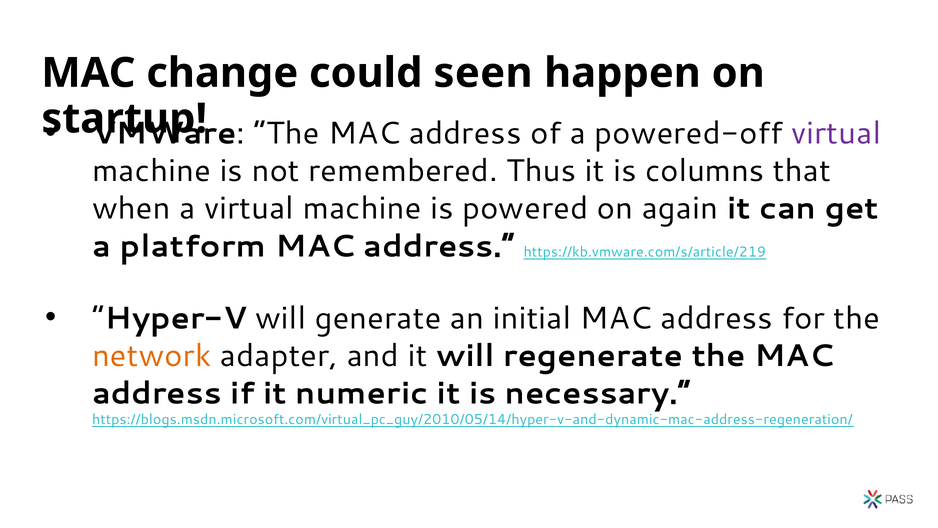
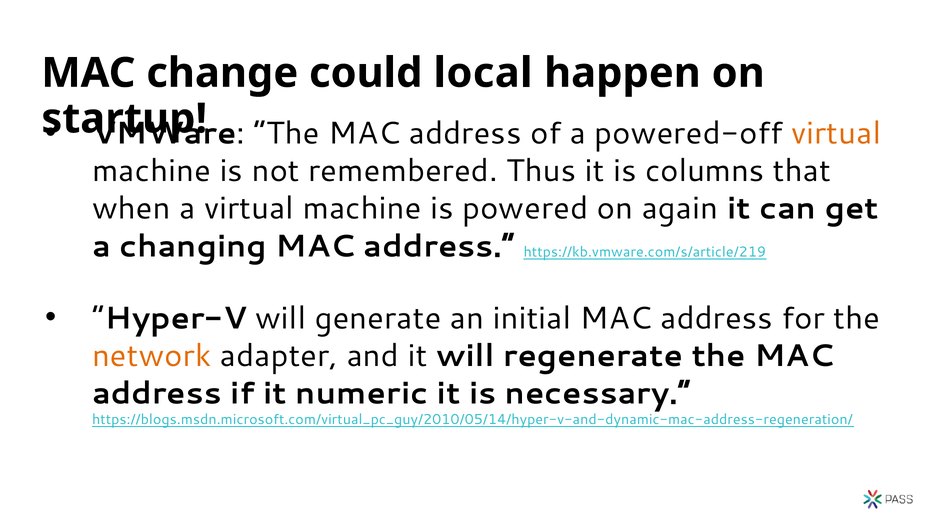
seen: seen -> local
virtual at (836, 133) colour: purple -> orange
platform: platform -> changing
